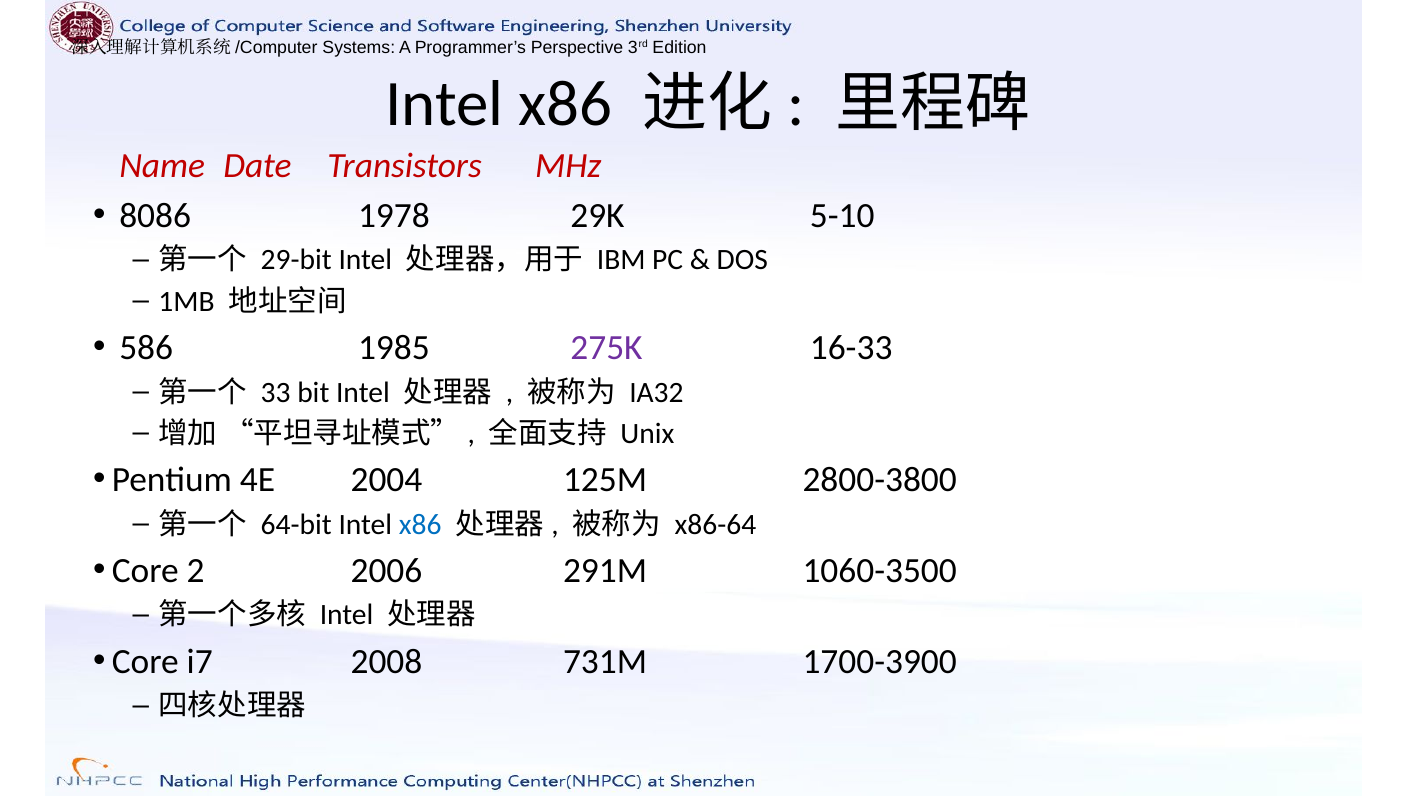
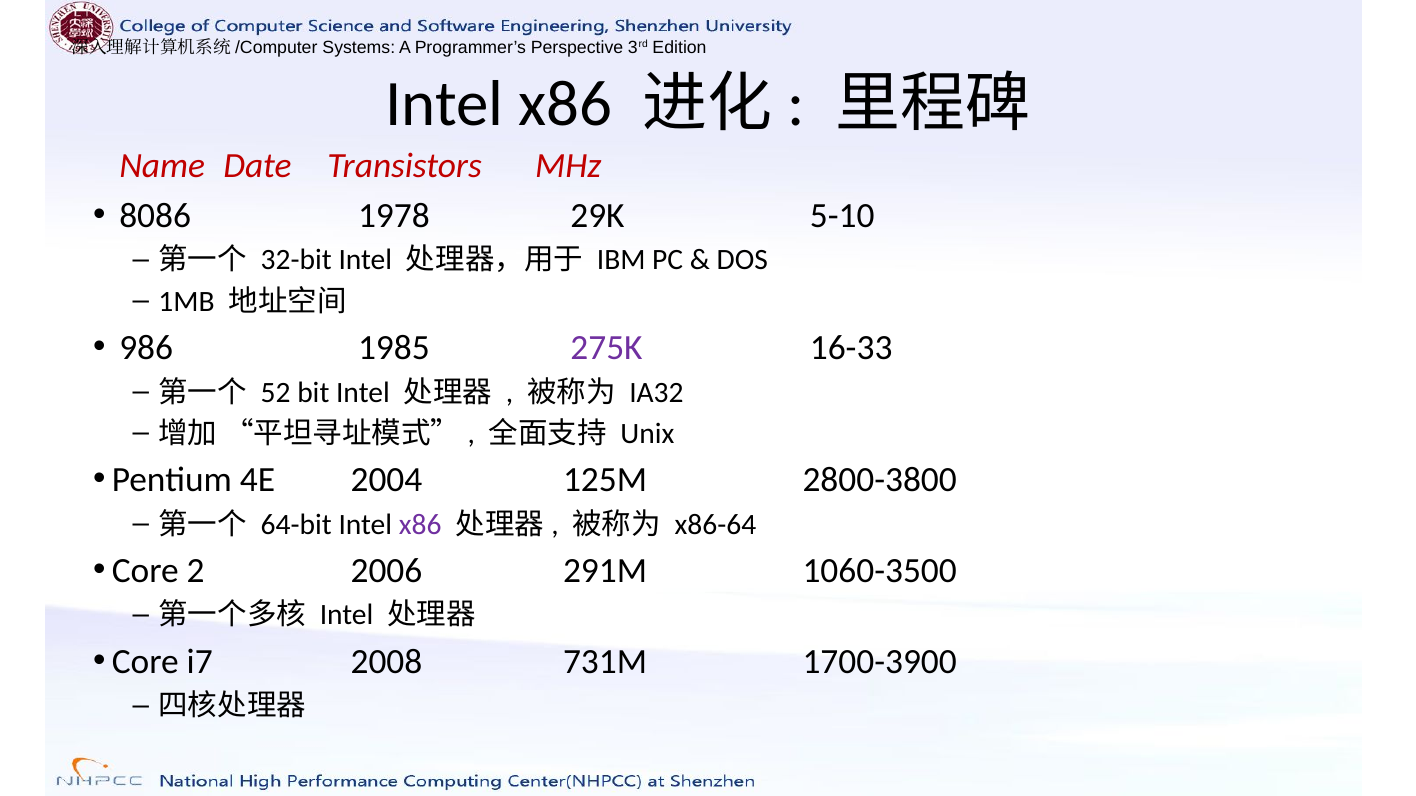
29-bit: 29-bit -> 32-bit
586: 586 -> 986
33: 33 -> 52
x86 at (420, 525) colour: blue -> purple
